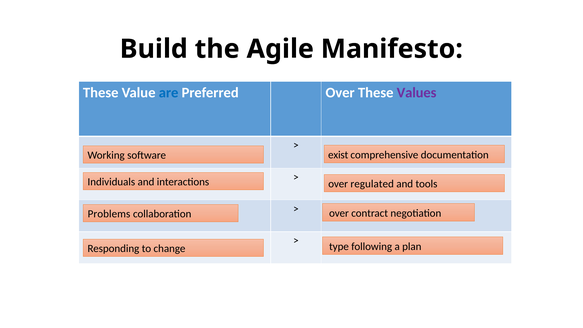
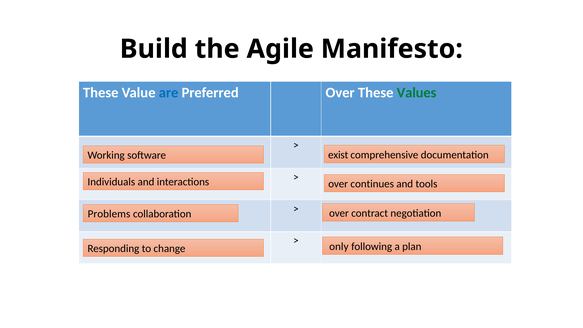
Values colour: purple -> green
regulated: regulated -> continues
type: type -> only
